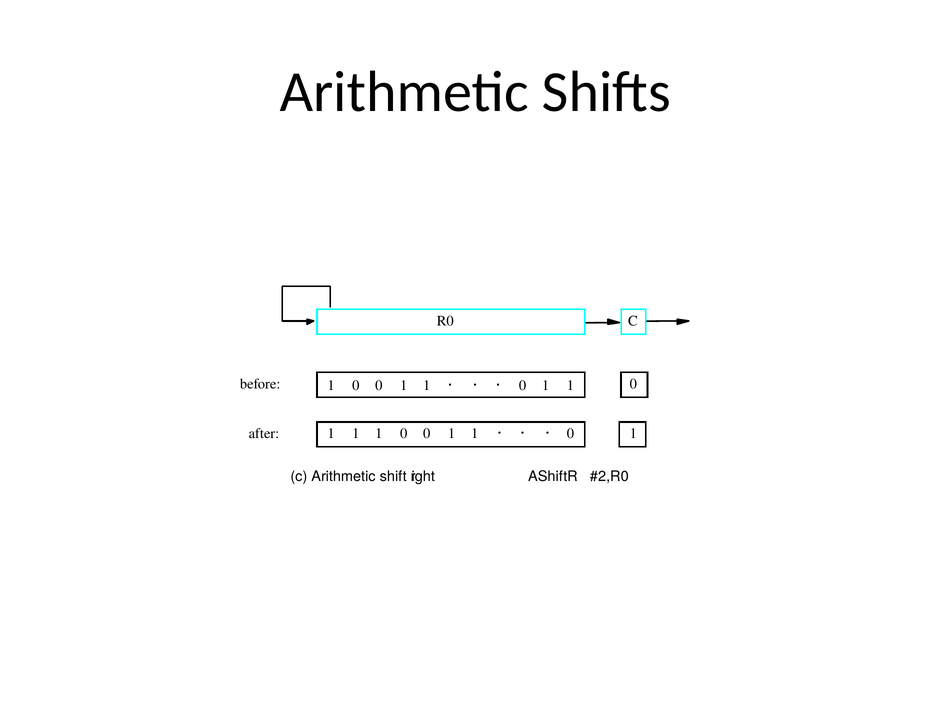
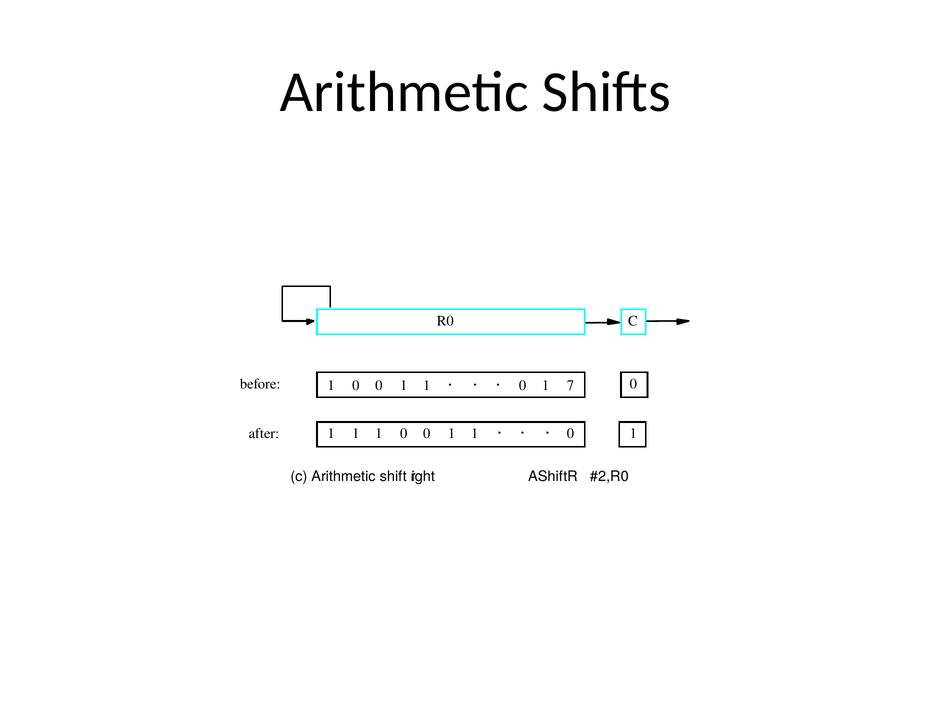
1 at (570, 385): 1 -> 7
